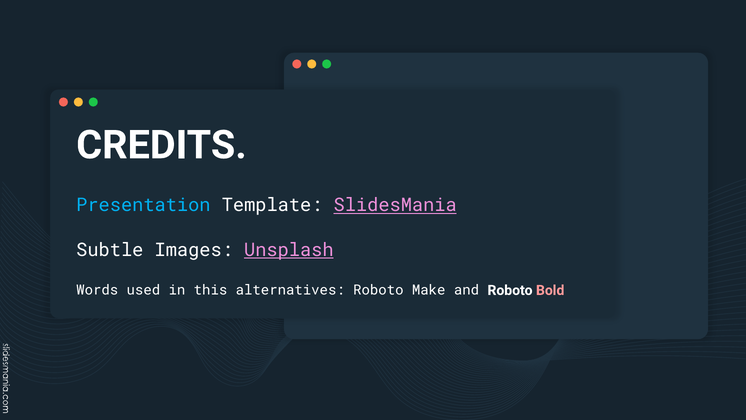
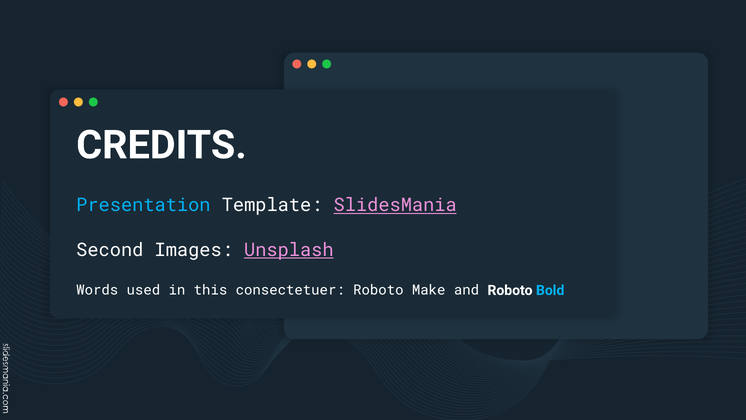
Subtle: Subtle -> Second
alternatives: alternatives -> consectetuer
Bold colour: pink -> light blue
